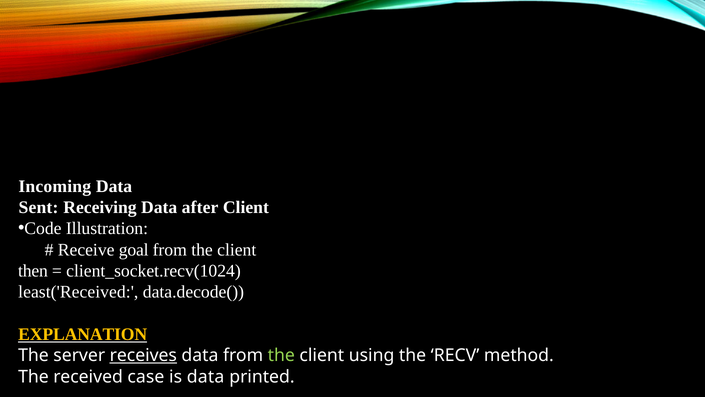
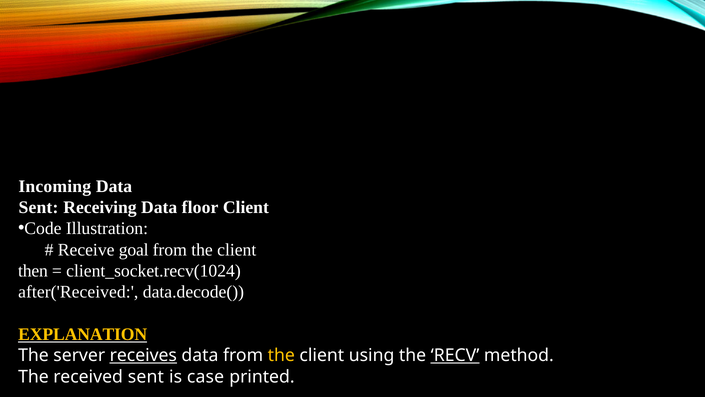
after: after -> floor
least('Received: least('Received -> after('Received
the at (281, 355) colour: light green -> yellow
RECV underline: none -> present
received case: case -> sent
is data: data -> case
